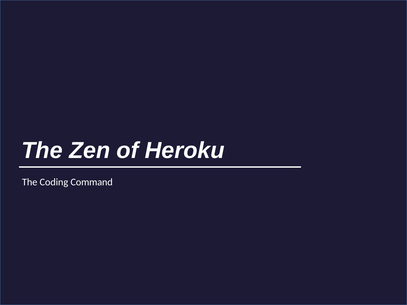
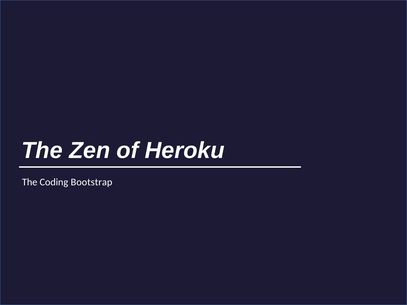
Command: Command -> Bootstrap
